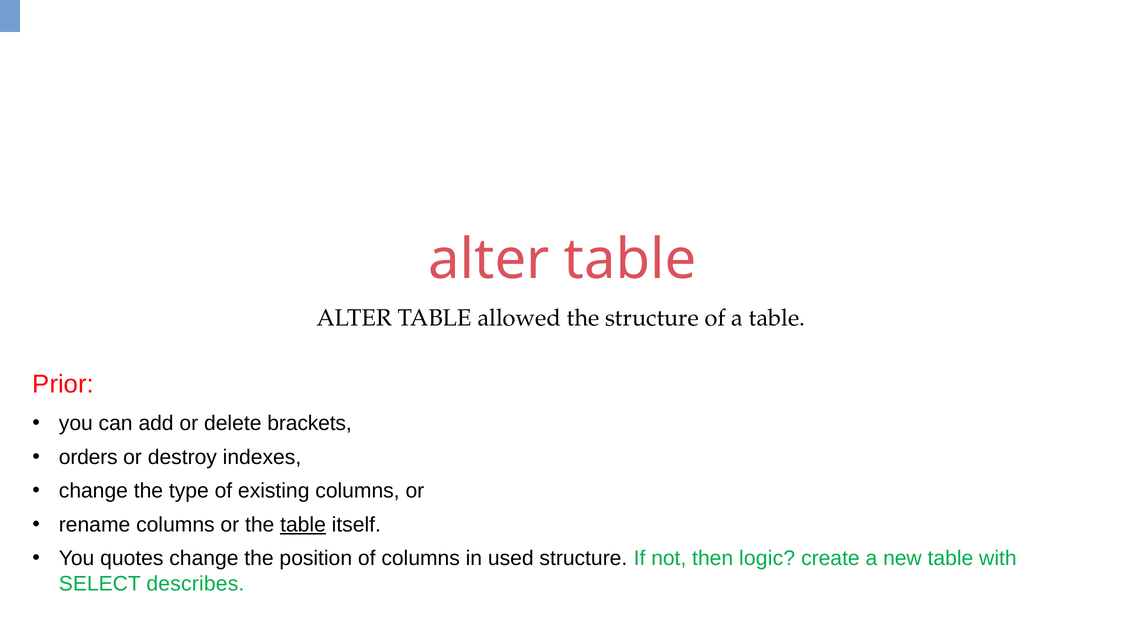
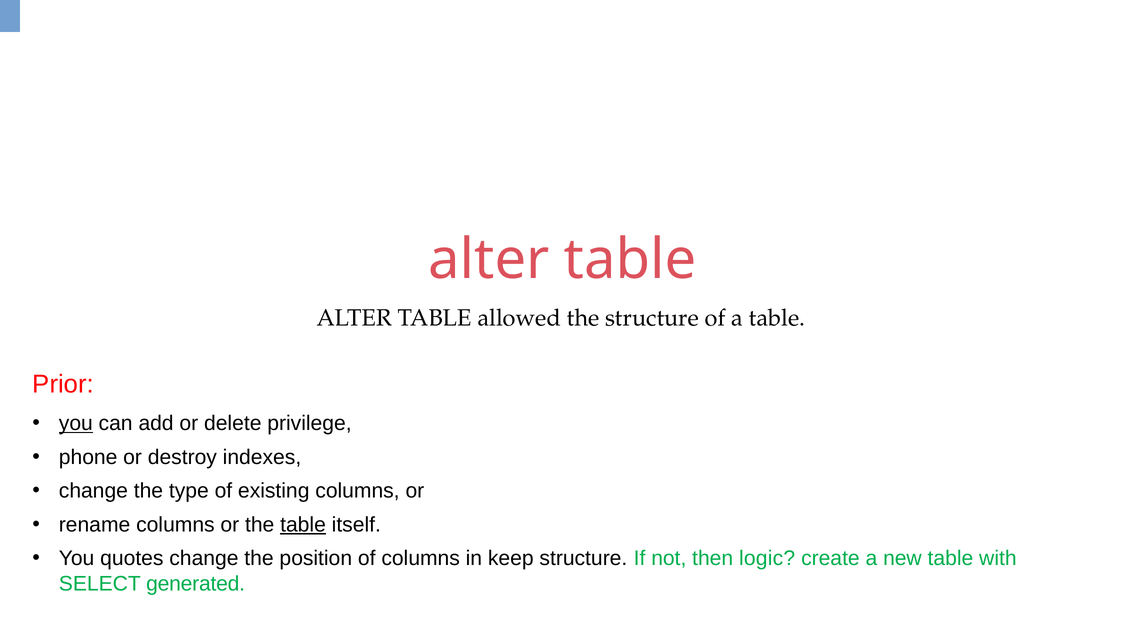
you at (76, 423) underline: none -> present
brackets: brackets -> privilege
orders: orders -> phone
used: used -> keep
describes: describes -> generated
